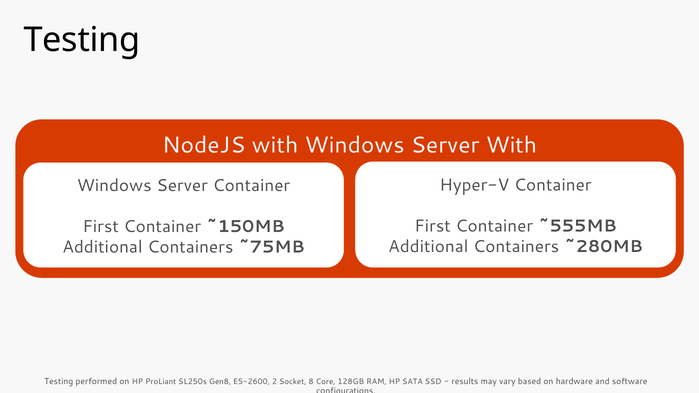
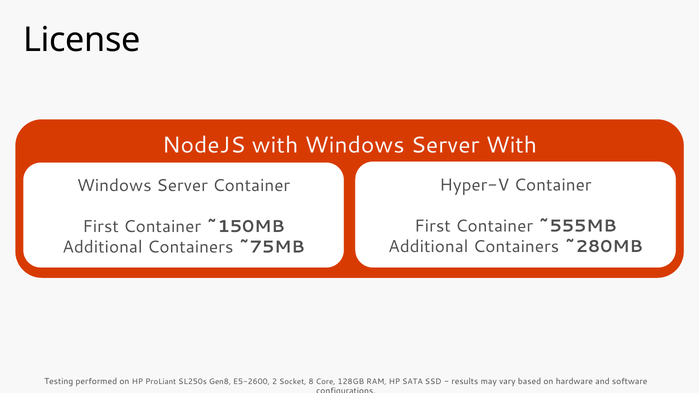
Testing at (82, 40): Testing -> License
